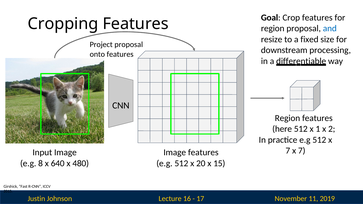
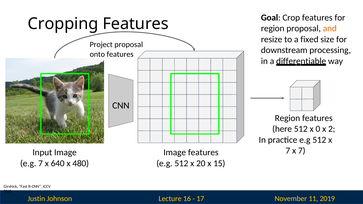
and colour: blue -> orange
1: 1 -> 0
e.g 8: 8 -> 7
